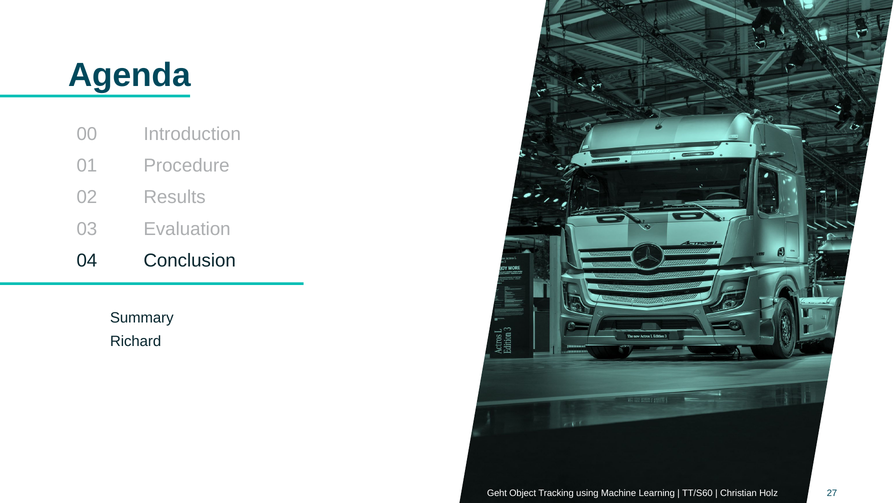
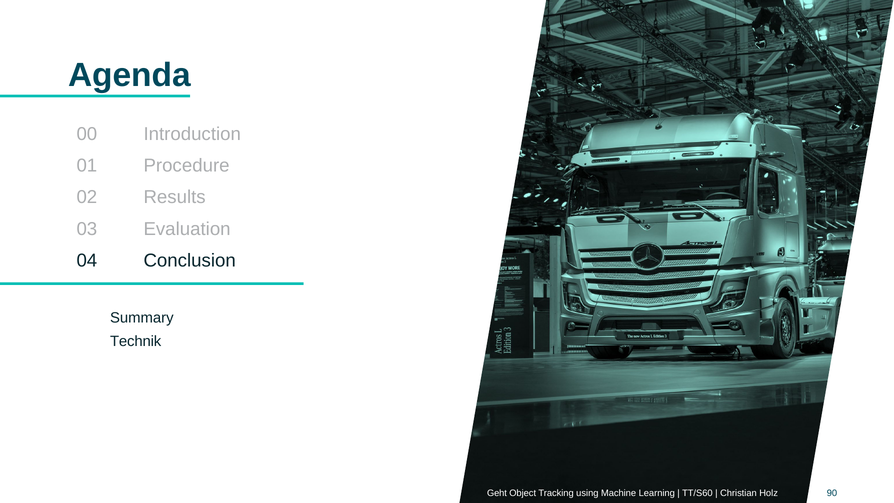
Richard: Richard -> Technik
27: 27 -> 90
